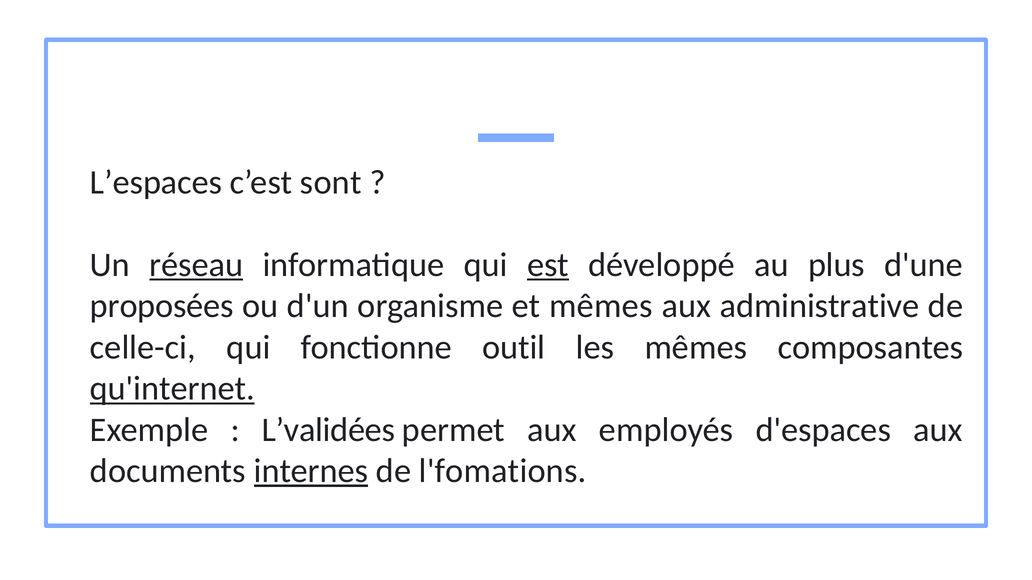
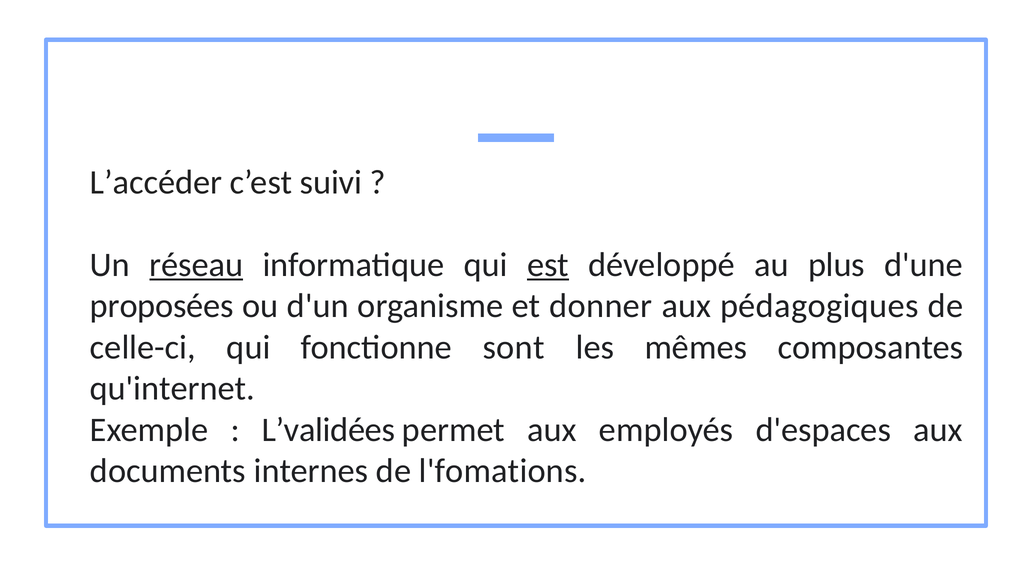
L’espaces: L’espaces -> L’accéder
sont: sont -> suivi
et mêmes: mêmes -> donner
administrative: administrative -> pédagogiques
outil: outil -> sont
qu'internet underline: present -> none
internes underline: present -> none
